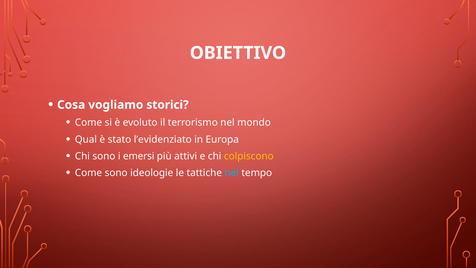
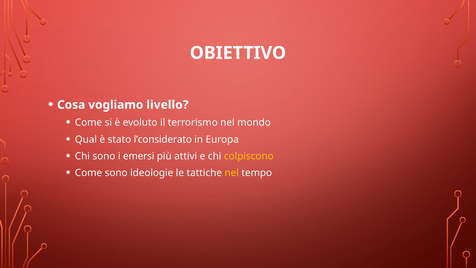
storici: storici -> livello
l’evidenziato: l’evidenziato -> l’considerato
nel at (232, 173) colour: light blue -> yellow
